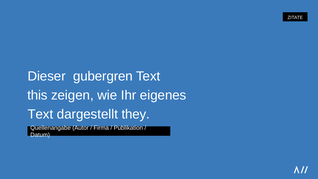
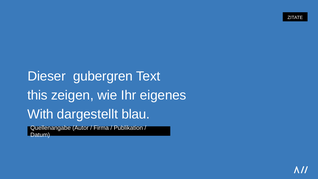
Text at (40, 114): Text -> With
they: they -> blau
